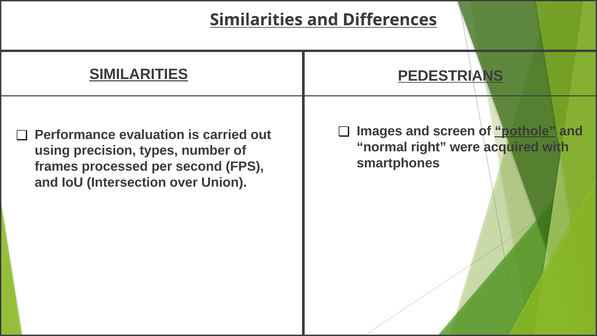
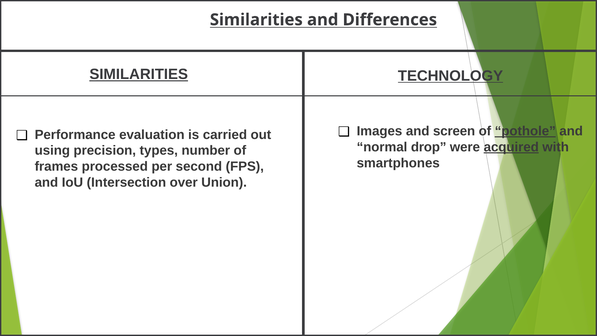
PEDESTRIANS: PEDESTRIANS -> TECHNOLOGY
right: right -> drop
acquired underline: none -> present
